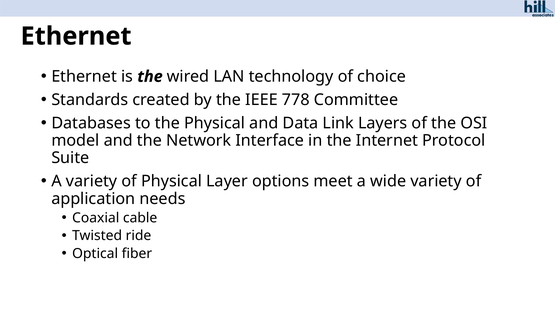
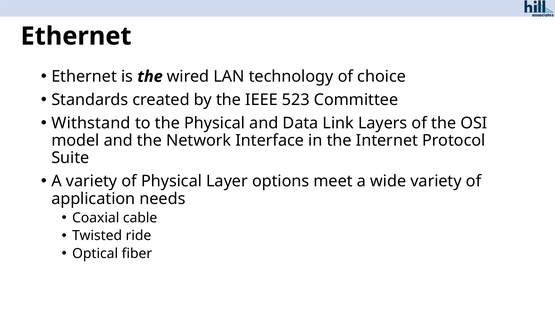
778: 778 -> 523
Databases: Databases -> Withstand
